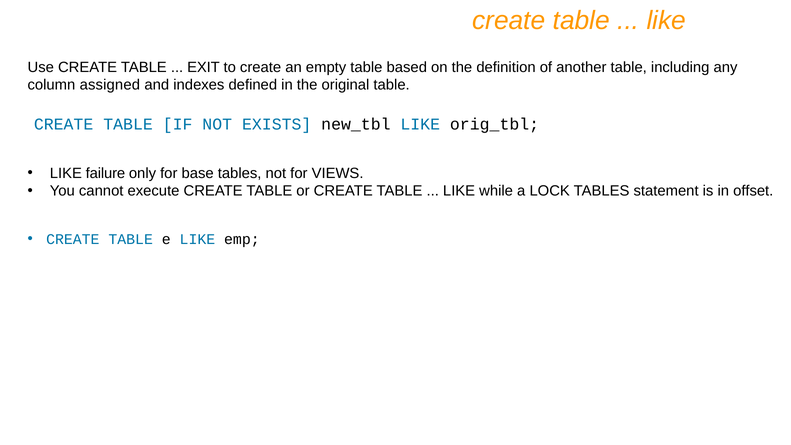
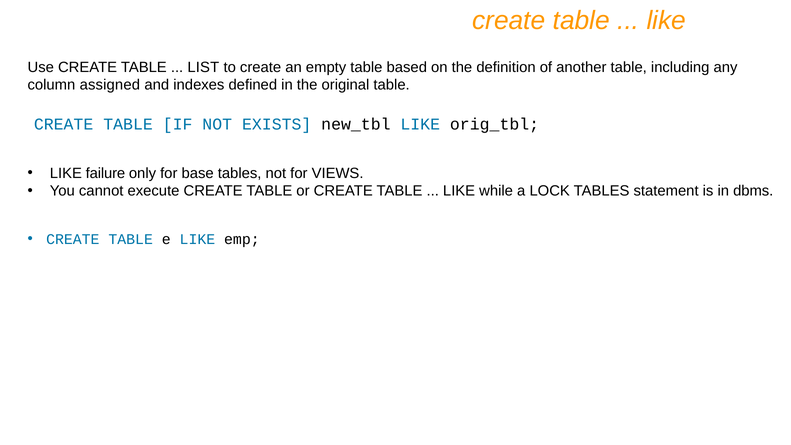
EXIT: EXIT -> LIST
offset: offset -> dbms
